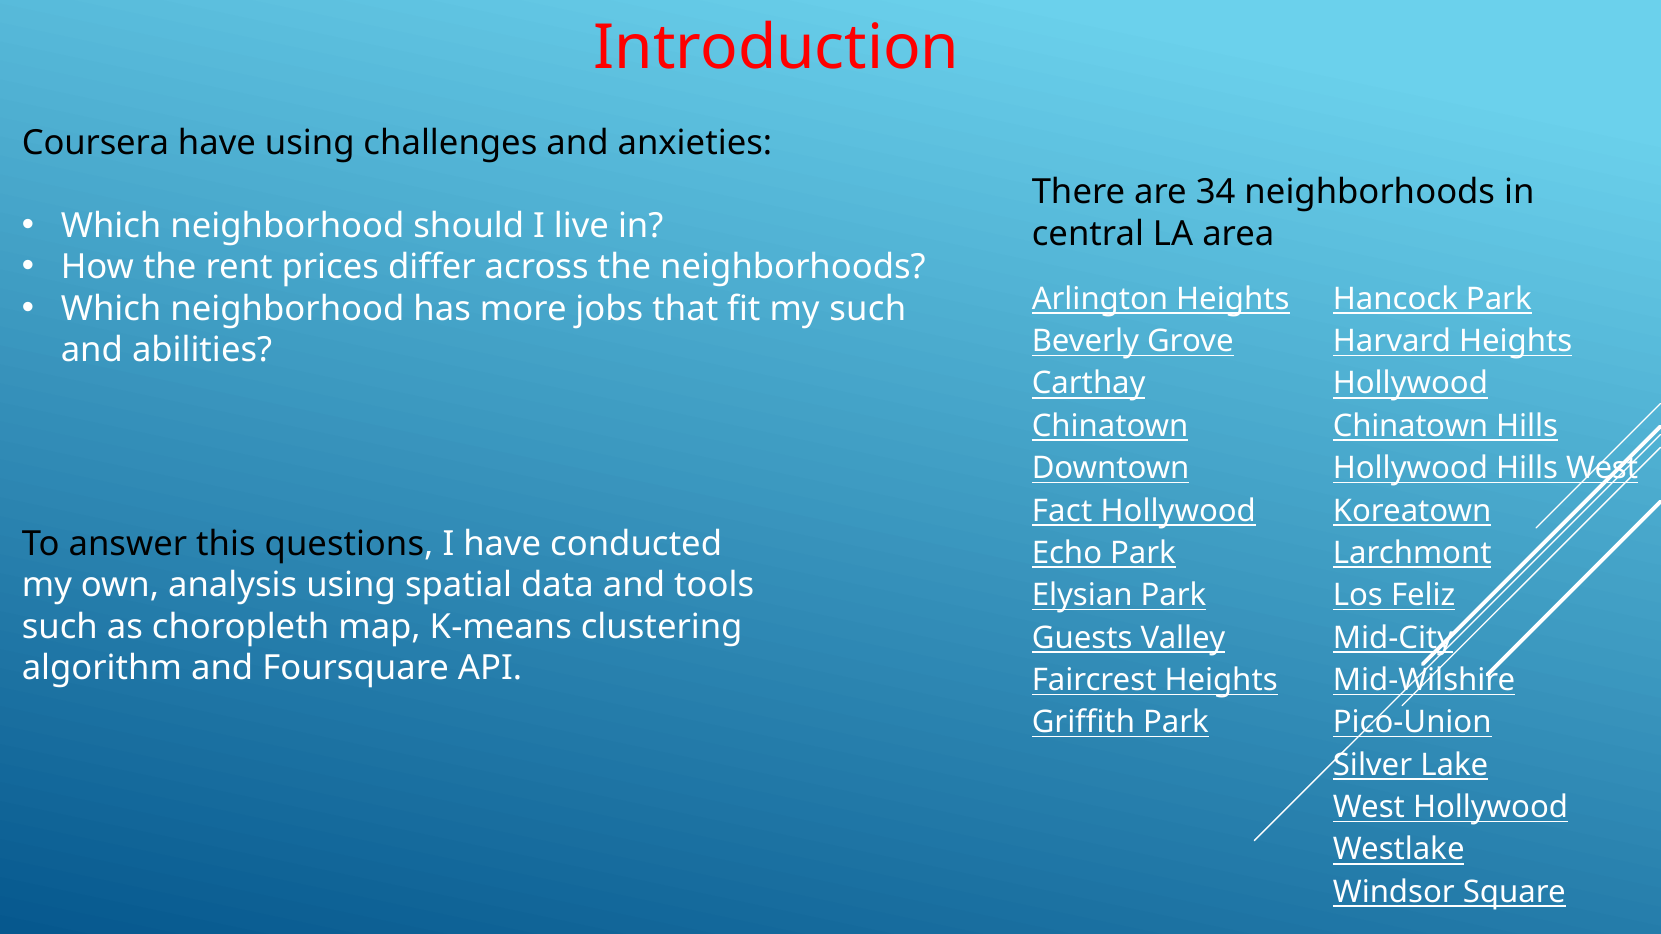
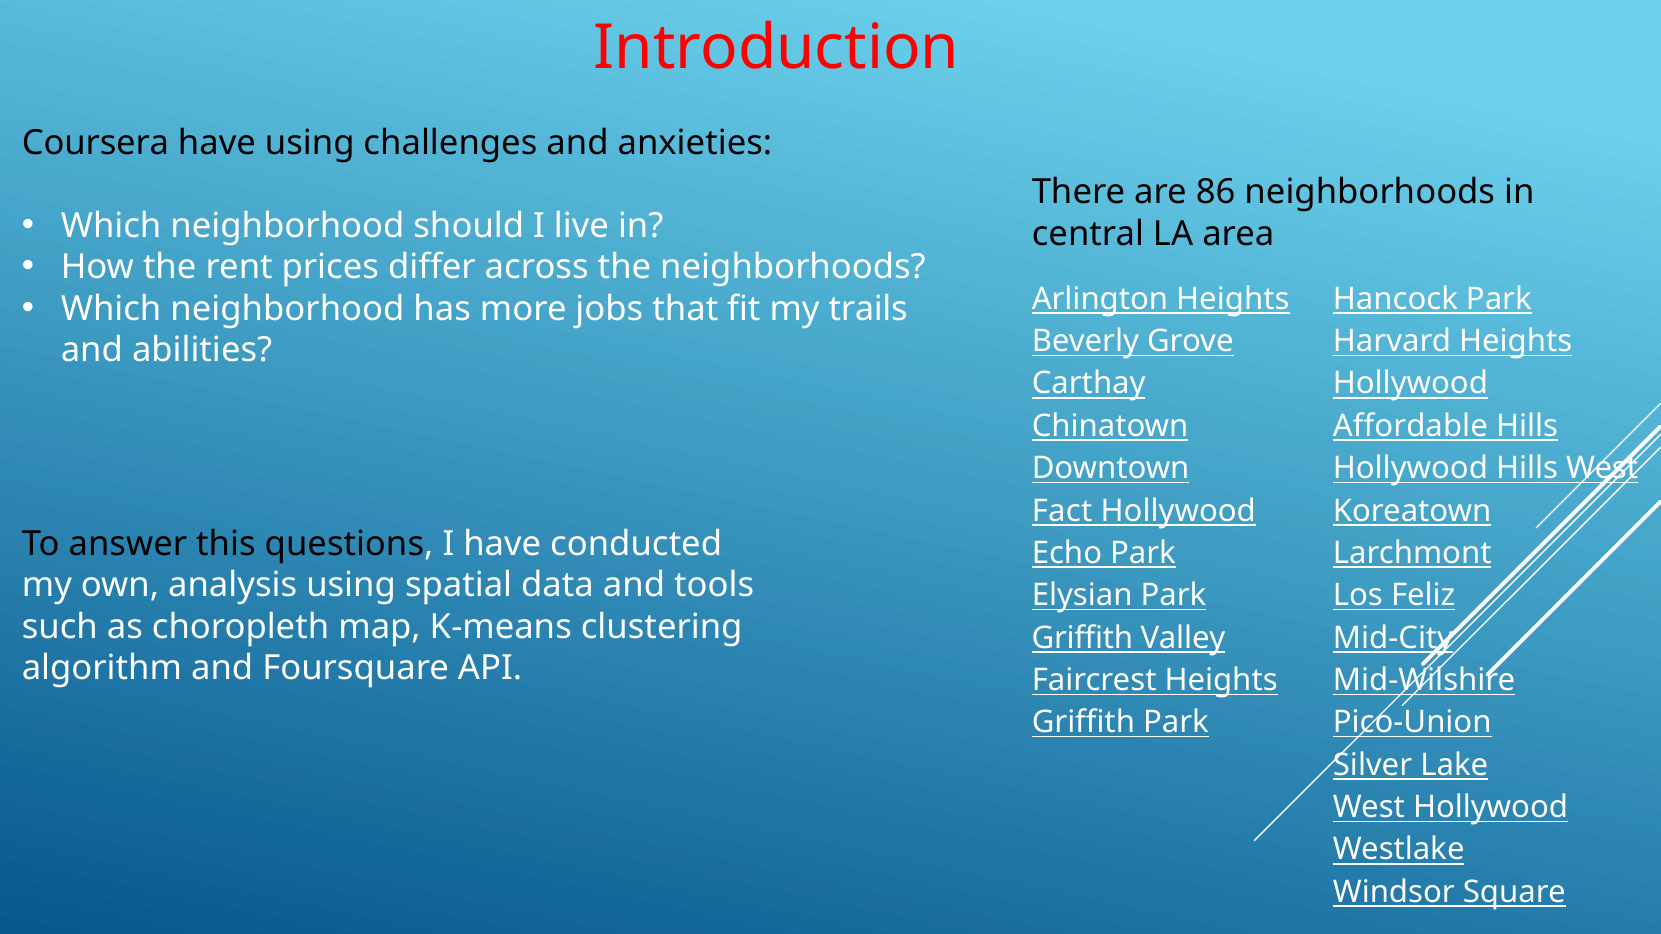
34: 34 -> 86
my such: such -> trails
Chinatown at (1411, 426): Chinatown -> Affordable
Guests at (1082, 638): Guests -> Griffith
